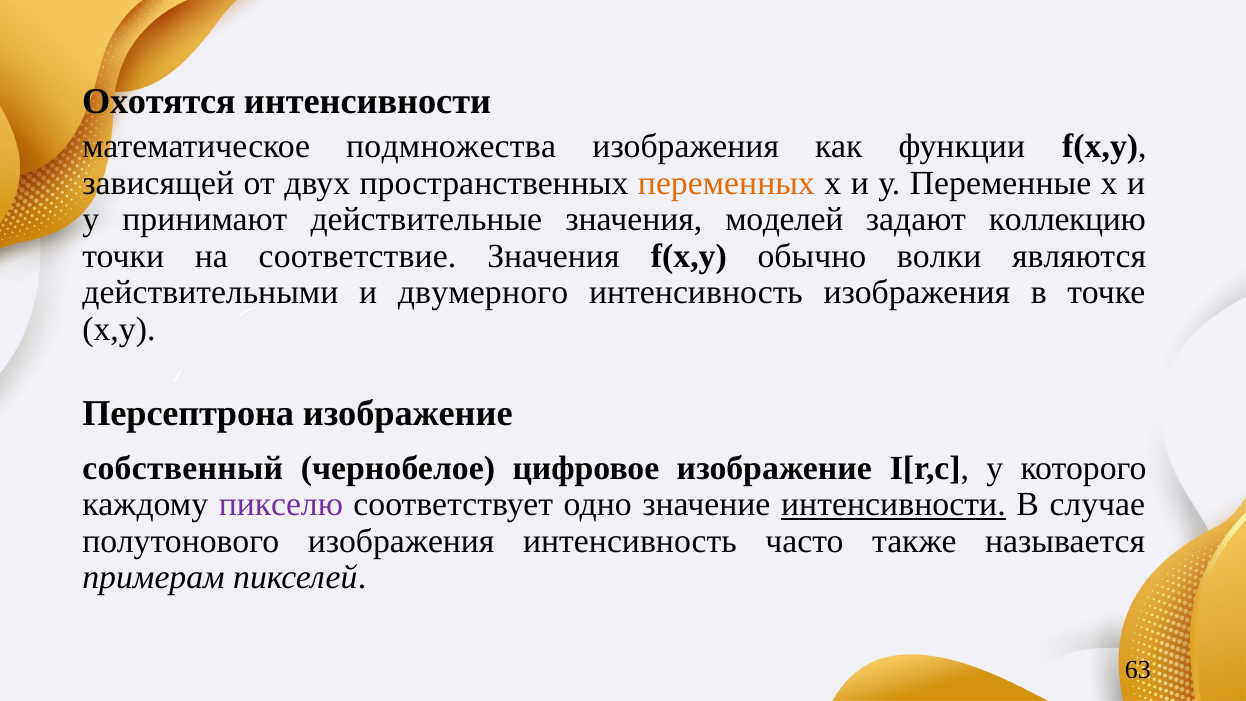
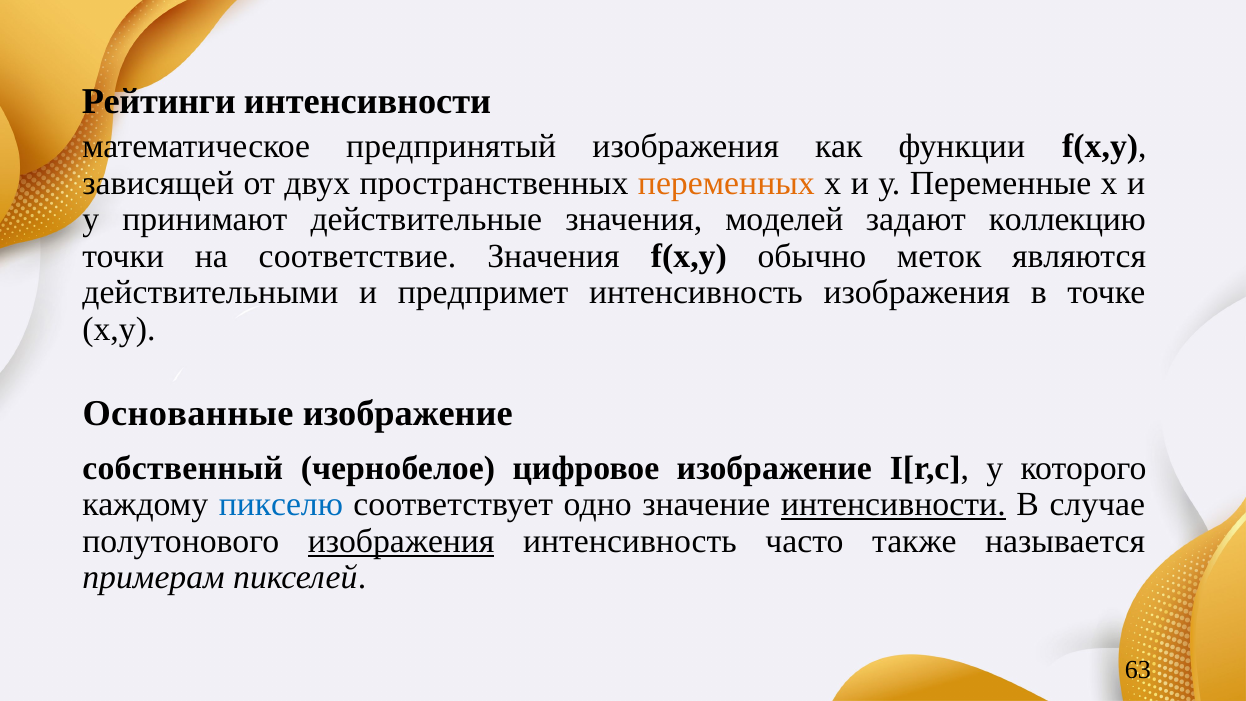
Охотятся: Охотятся -> Рейтинги
подмножества: подмножества -> предпринятый
волки: волки -> меток
двумерного: двумерного -> предпримет
Персептрона: Персептрона -> Основанные
пикселю colour: purple -> blue
изображения at (401, 541) underline: none -> present
